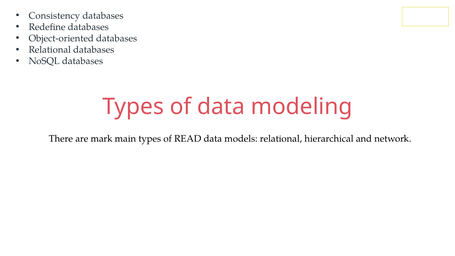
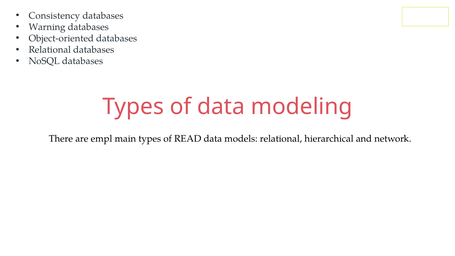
Redefine: Redefine -> Warning
mark: mark -> empl
